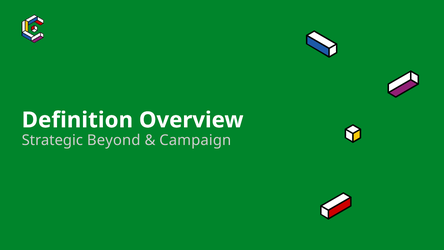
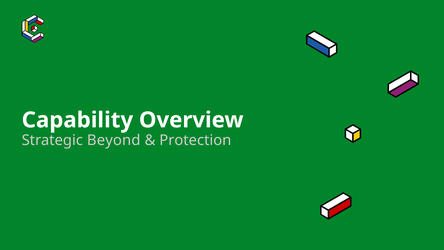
Definition: Definition -> Capability
Campaign: Campaign -> Protection
